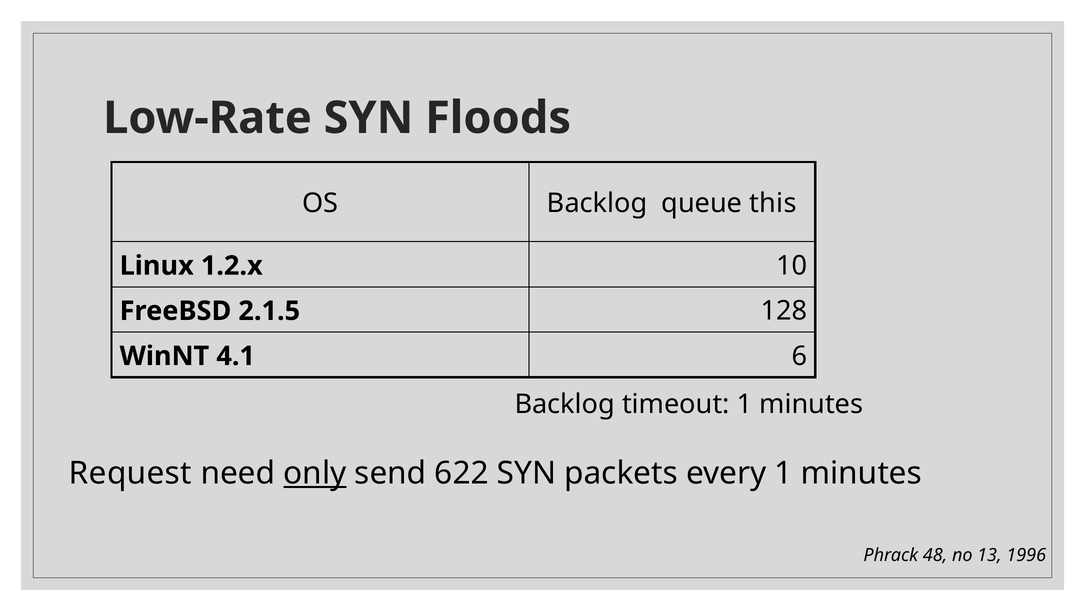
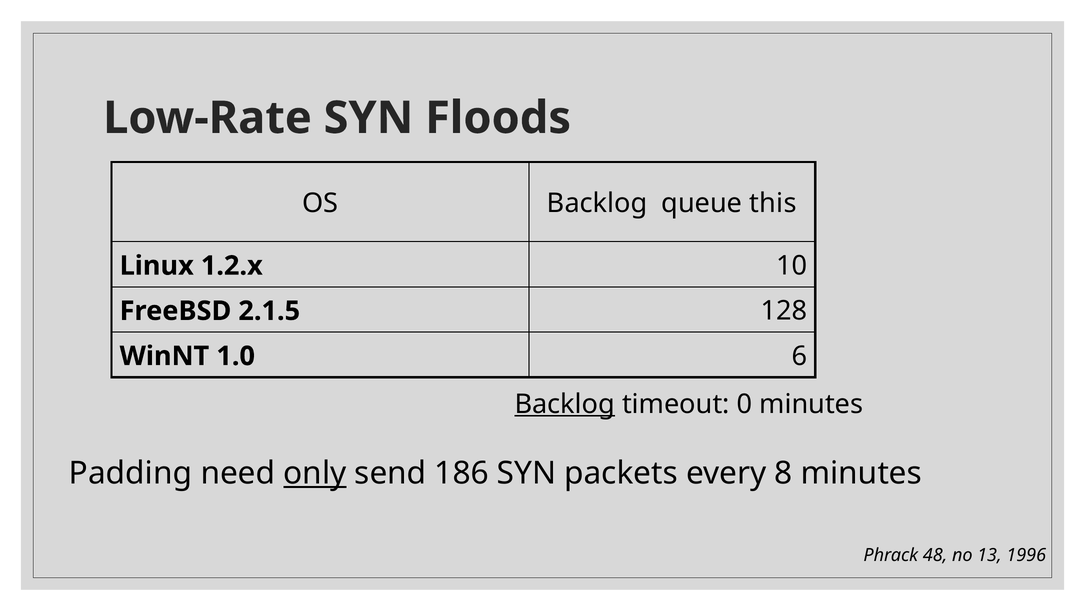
4.1: 4.1 -> 1.0
Backlog at (565, 404) underline: none -> present
timeout 1: 1 -> 0
Request: Request -> Padding
622: 622 -> 186
every 1: 1 -> 8
